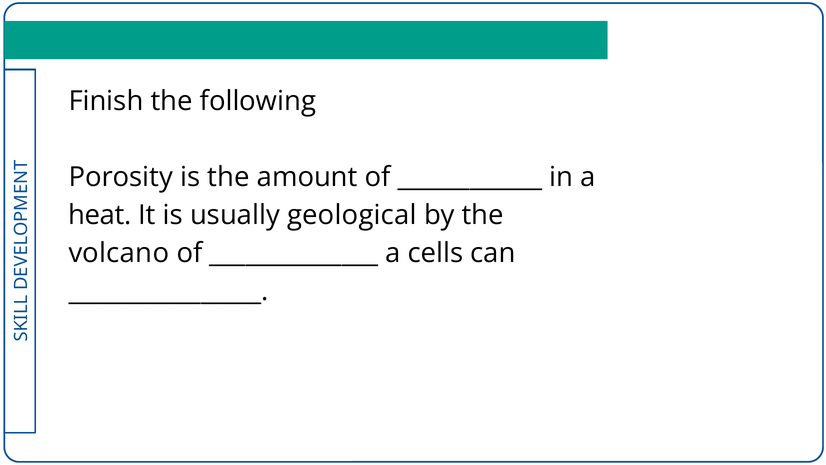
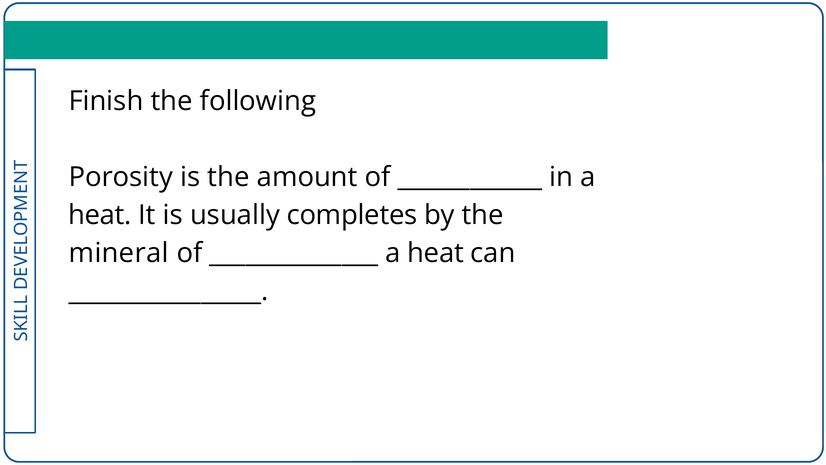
geological: geological -> completes
volcano: volcano -> mineral
cells at (435, 253): cells -> heat
